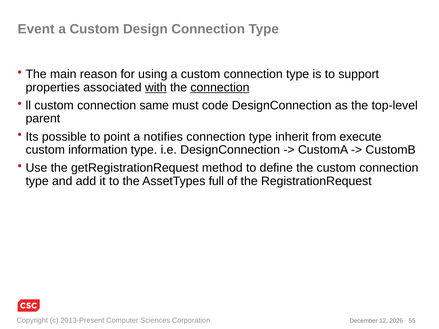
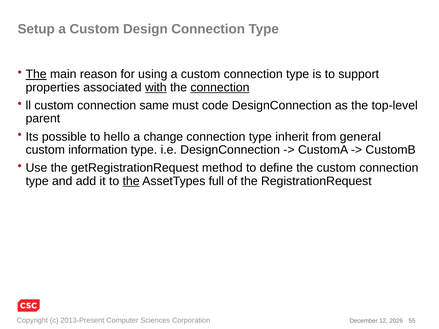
Event: Event -> Setup
The at (36, 74) underline: none -> present
point: point -> hello
notifies: notifies -> change
execute: execute -> general
the at (131, 181) underline: none -> present
